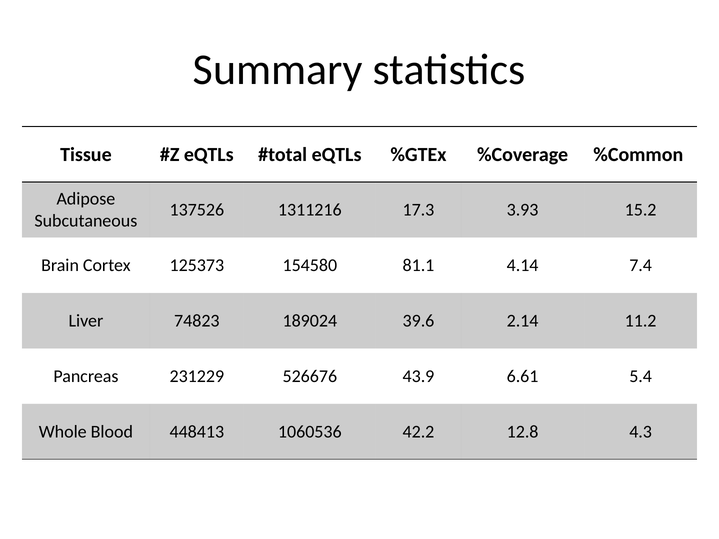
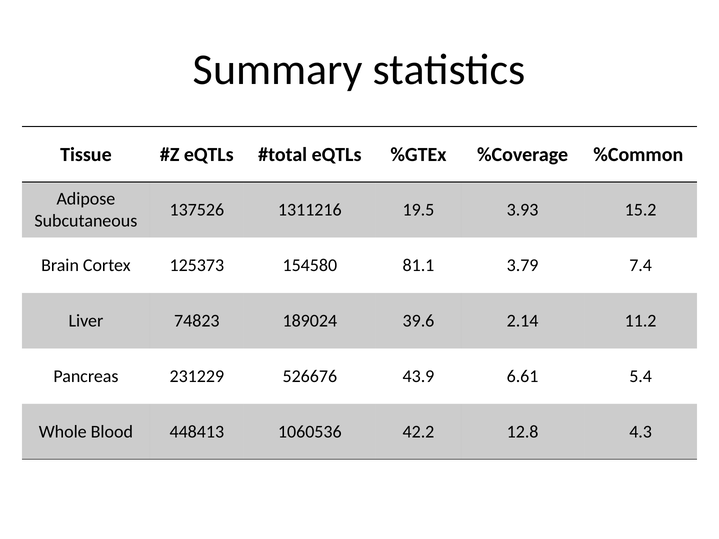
17.3: 17.3 -> 19.5
4.14: 4.14 -> 3.79
